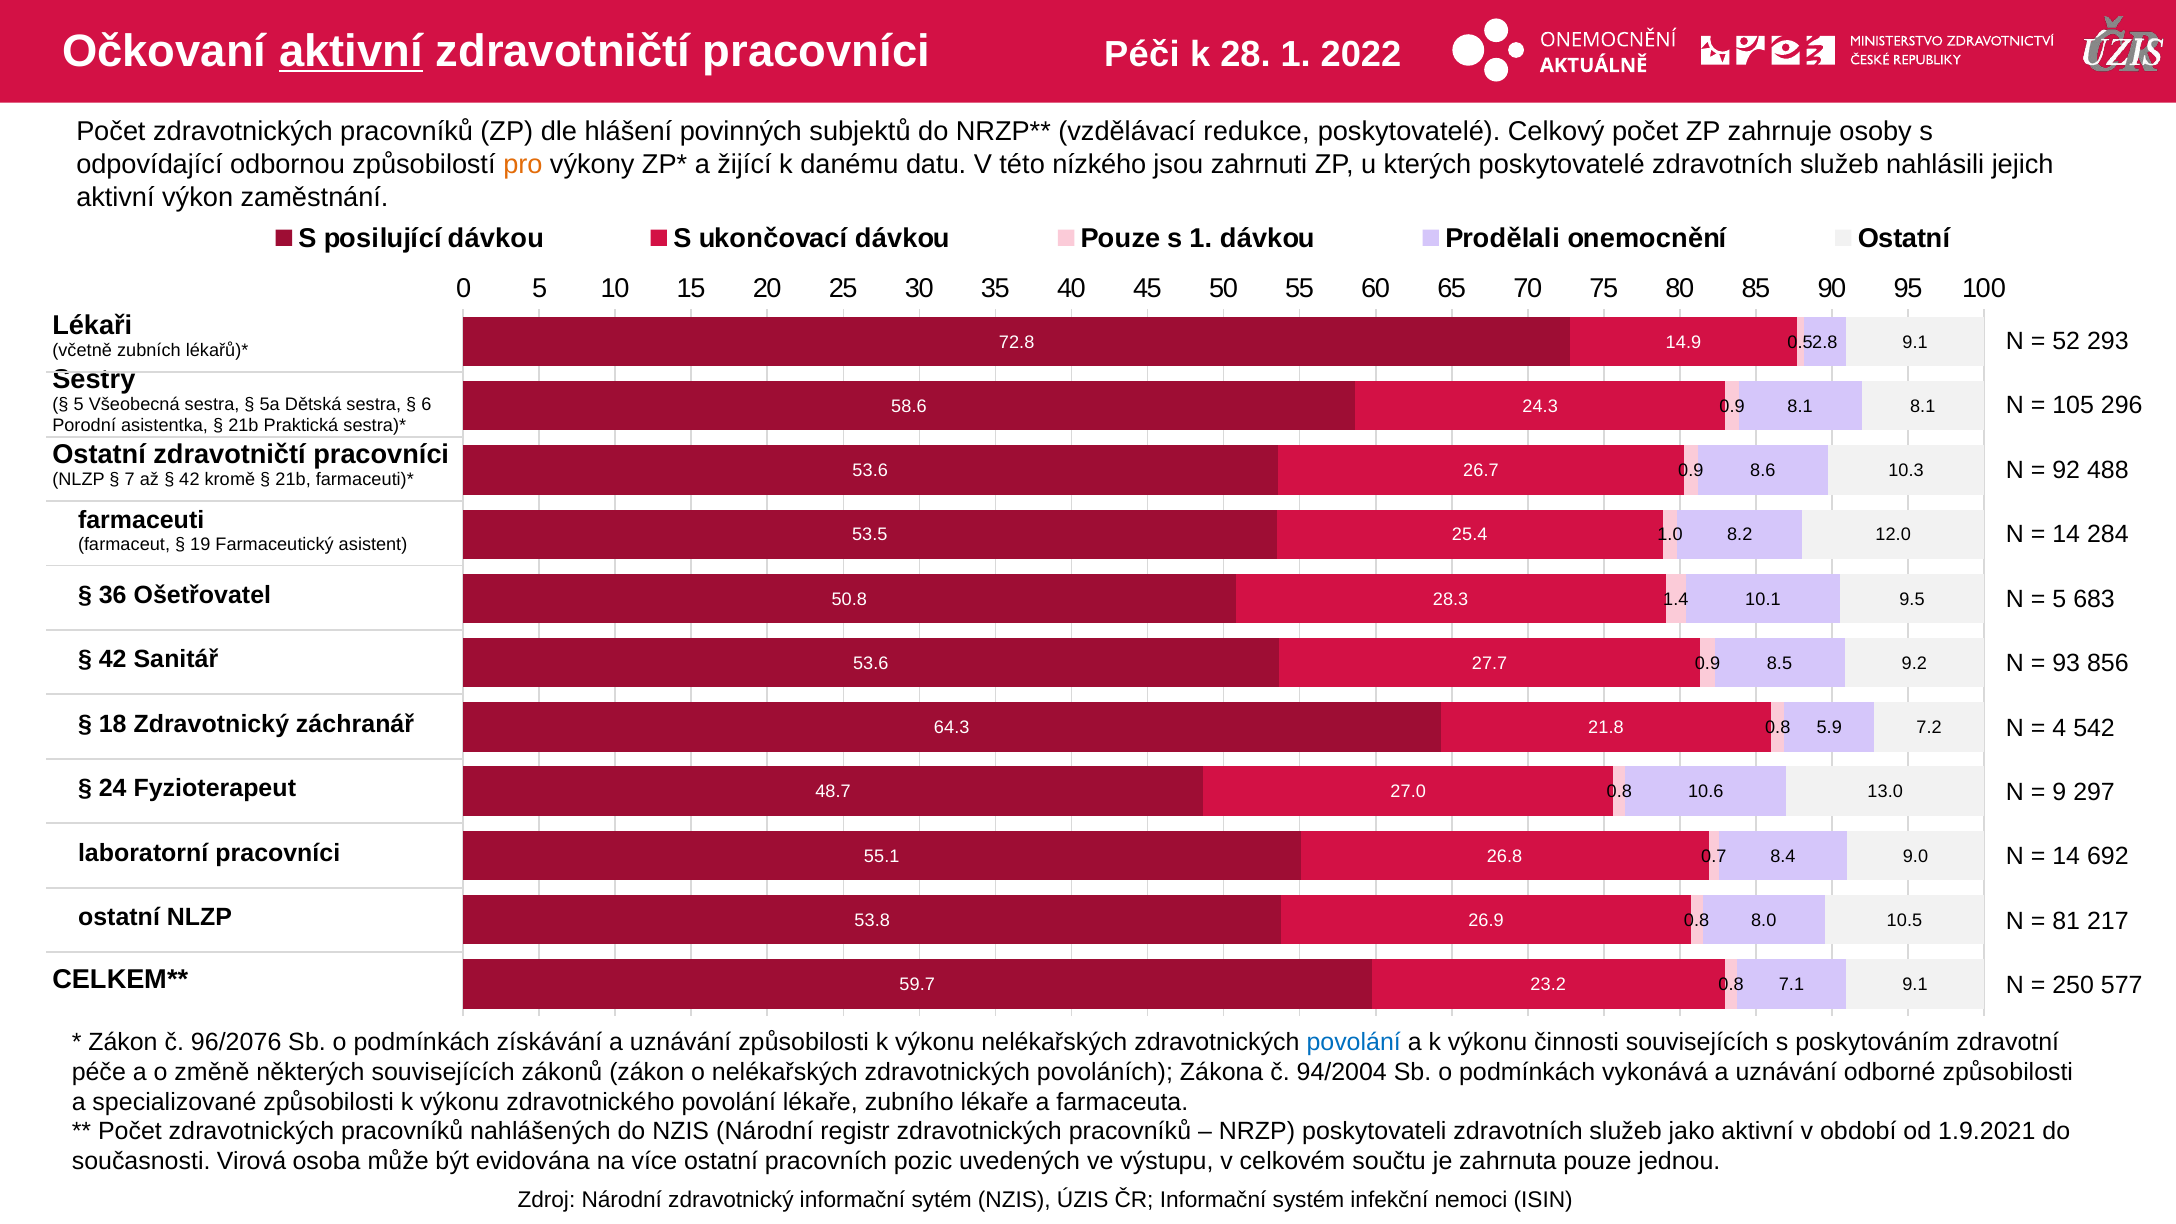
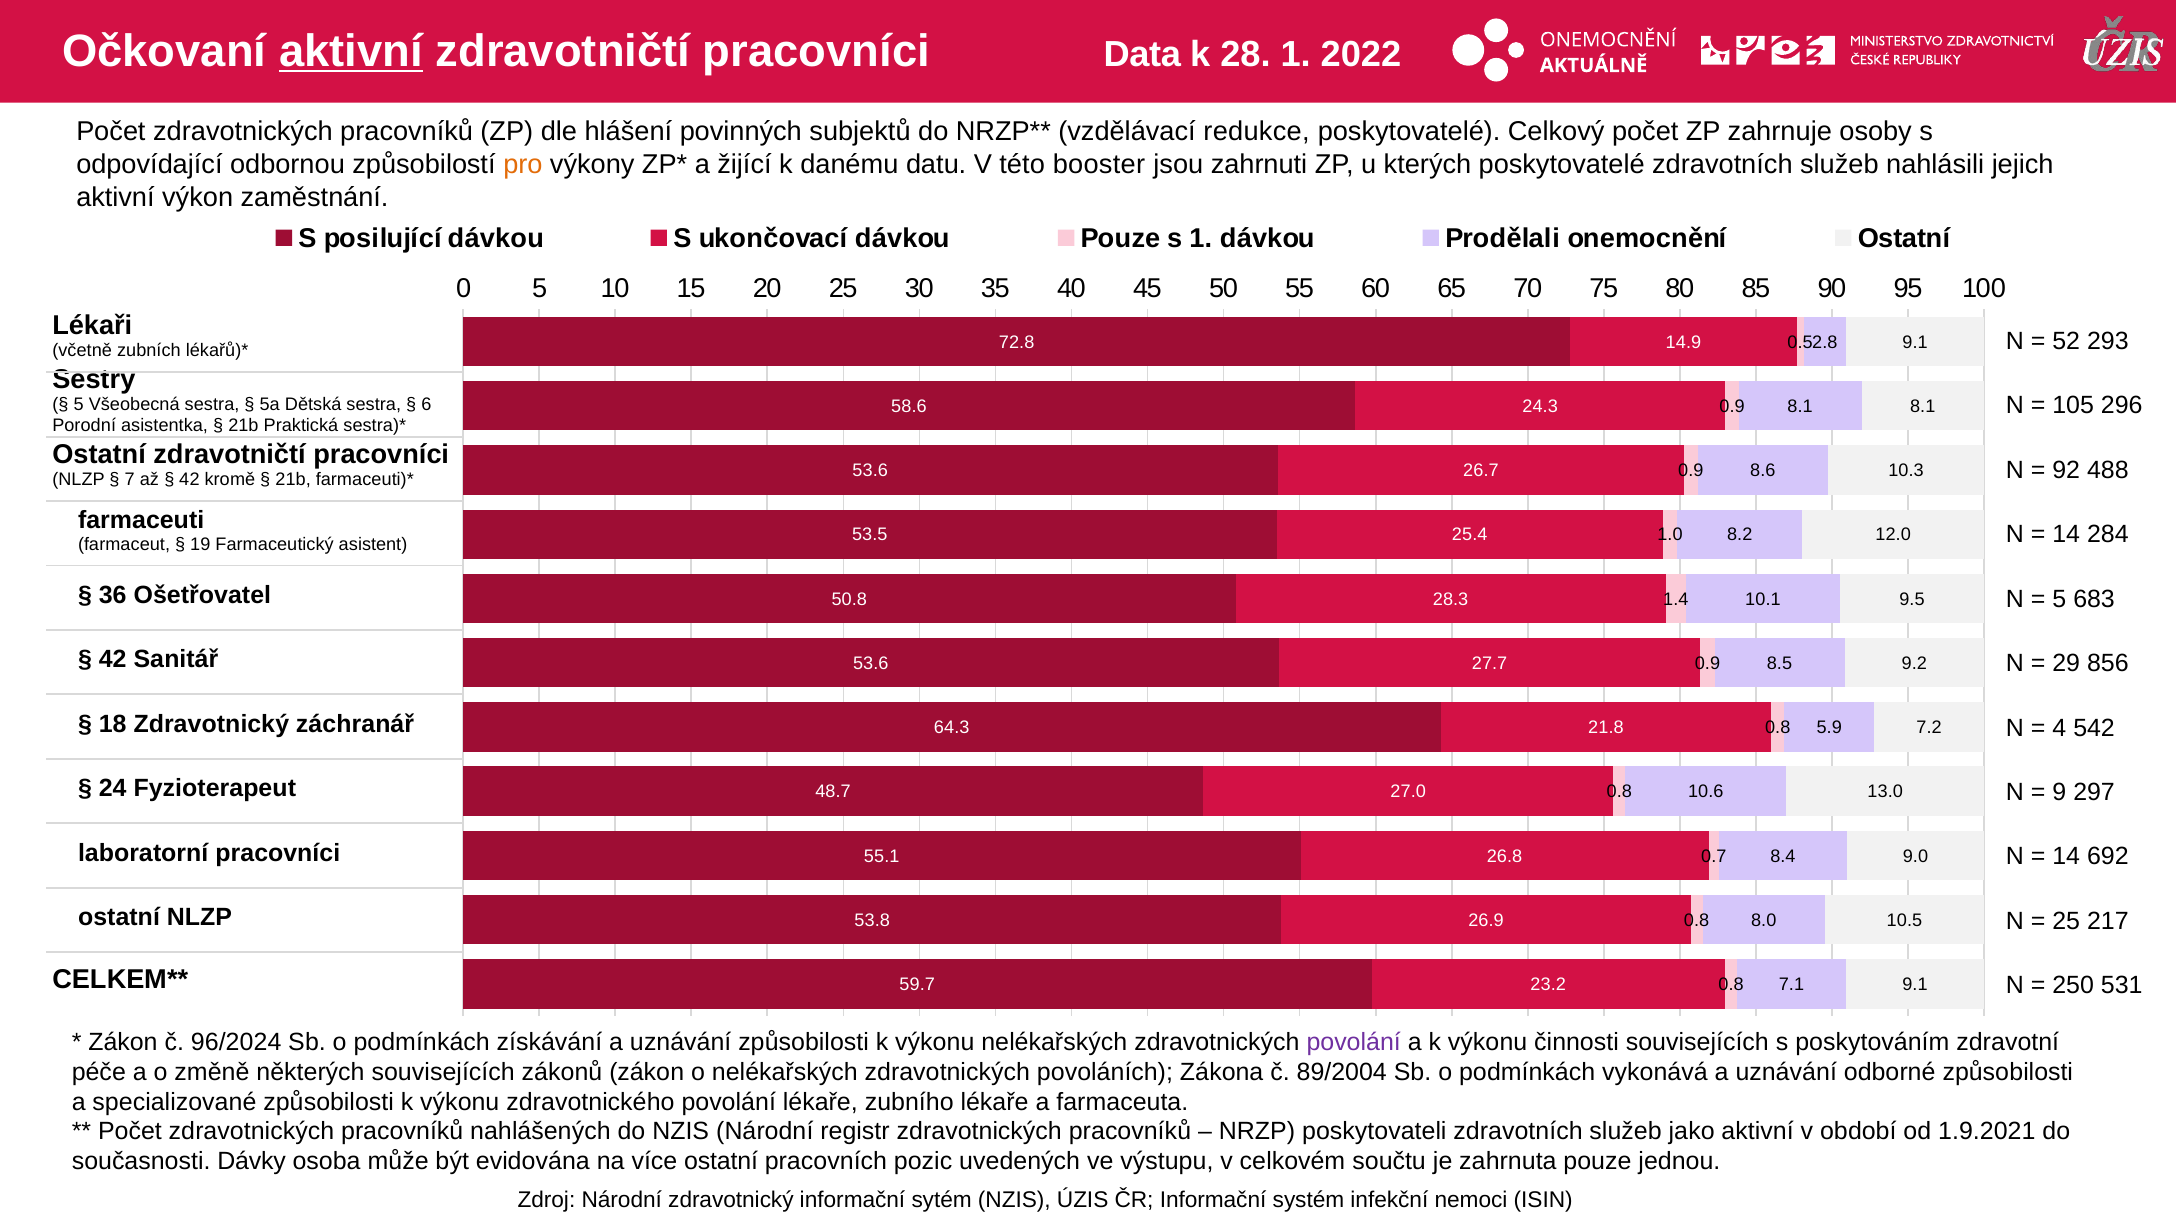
Péči: Péči -> Data
nízkého: nízkého -> booster
93: 93 -> 29
81 at (2066, 921): 81 -> 25
577: 577 -> 531
96/2076: 96/2076 -> 96/2024
povolání at (1354, 1042) colour: blue -> purple
94/2004: 94/2004 -> 89/2004
Virová: Virová -> Dávky
